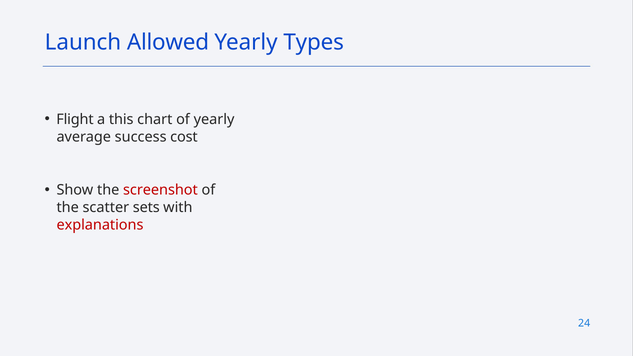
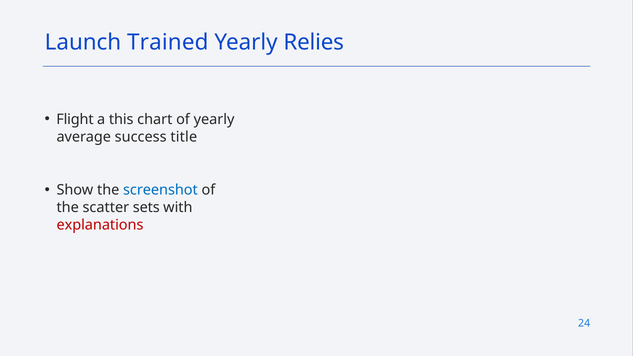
Allowed: Allowed -> Trained
Types: Types -> Relies
cost: cost -> title
screenshot colour: red -> blue
